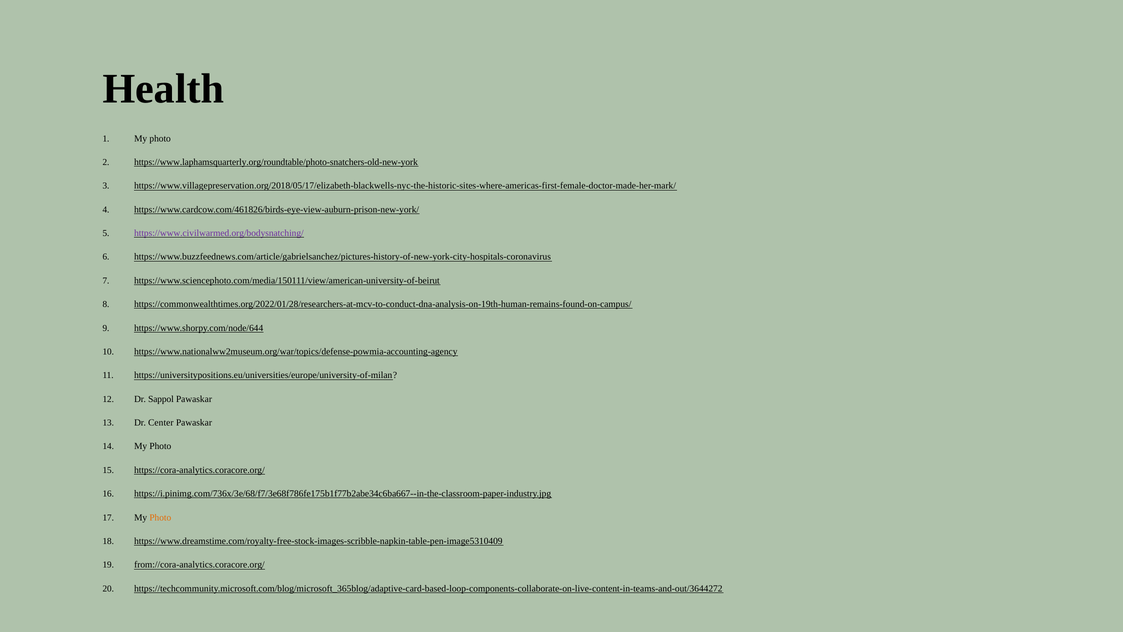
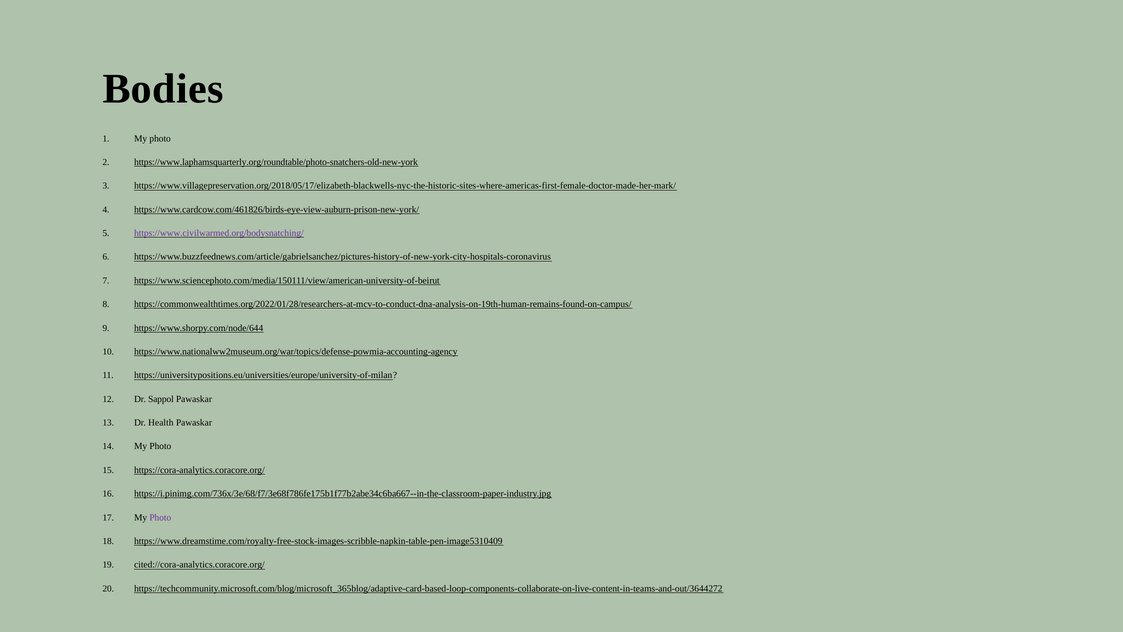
Health: Health -> Bodies
Center: Center -> Health
Photo at (160, 517) colour: orange -> purple
from://cora-analytics.coracore.org/: from://cora-analytics.coracore.org/ -> cited://cora-analytics.coracore.org/
